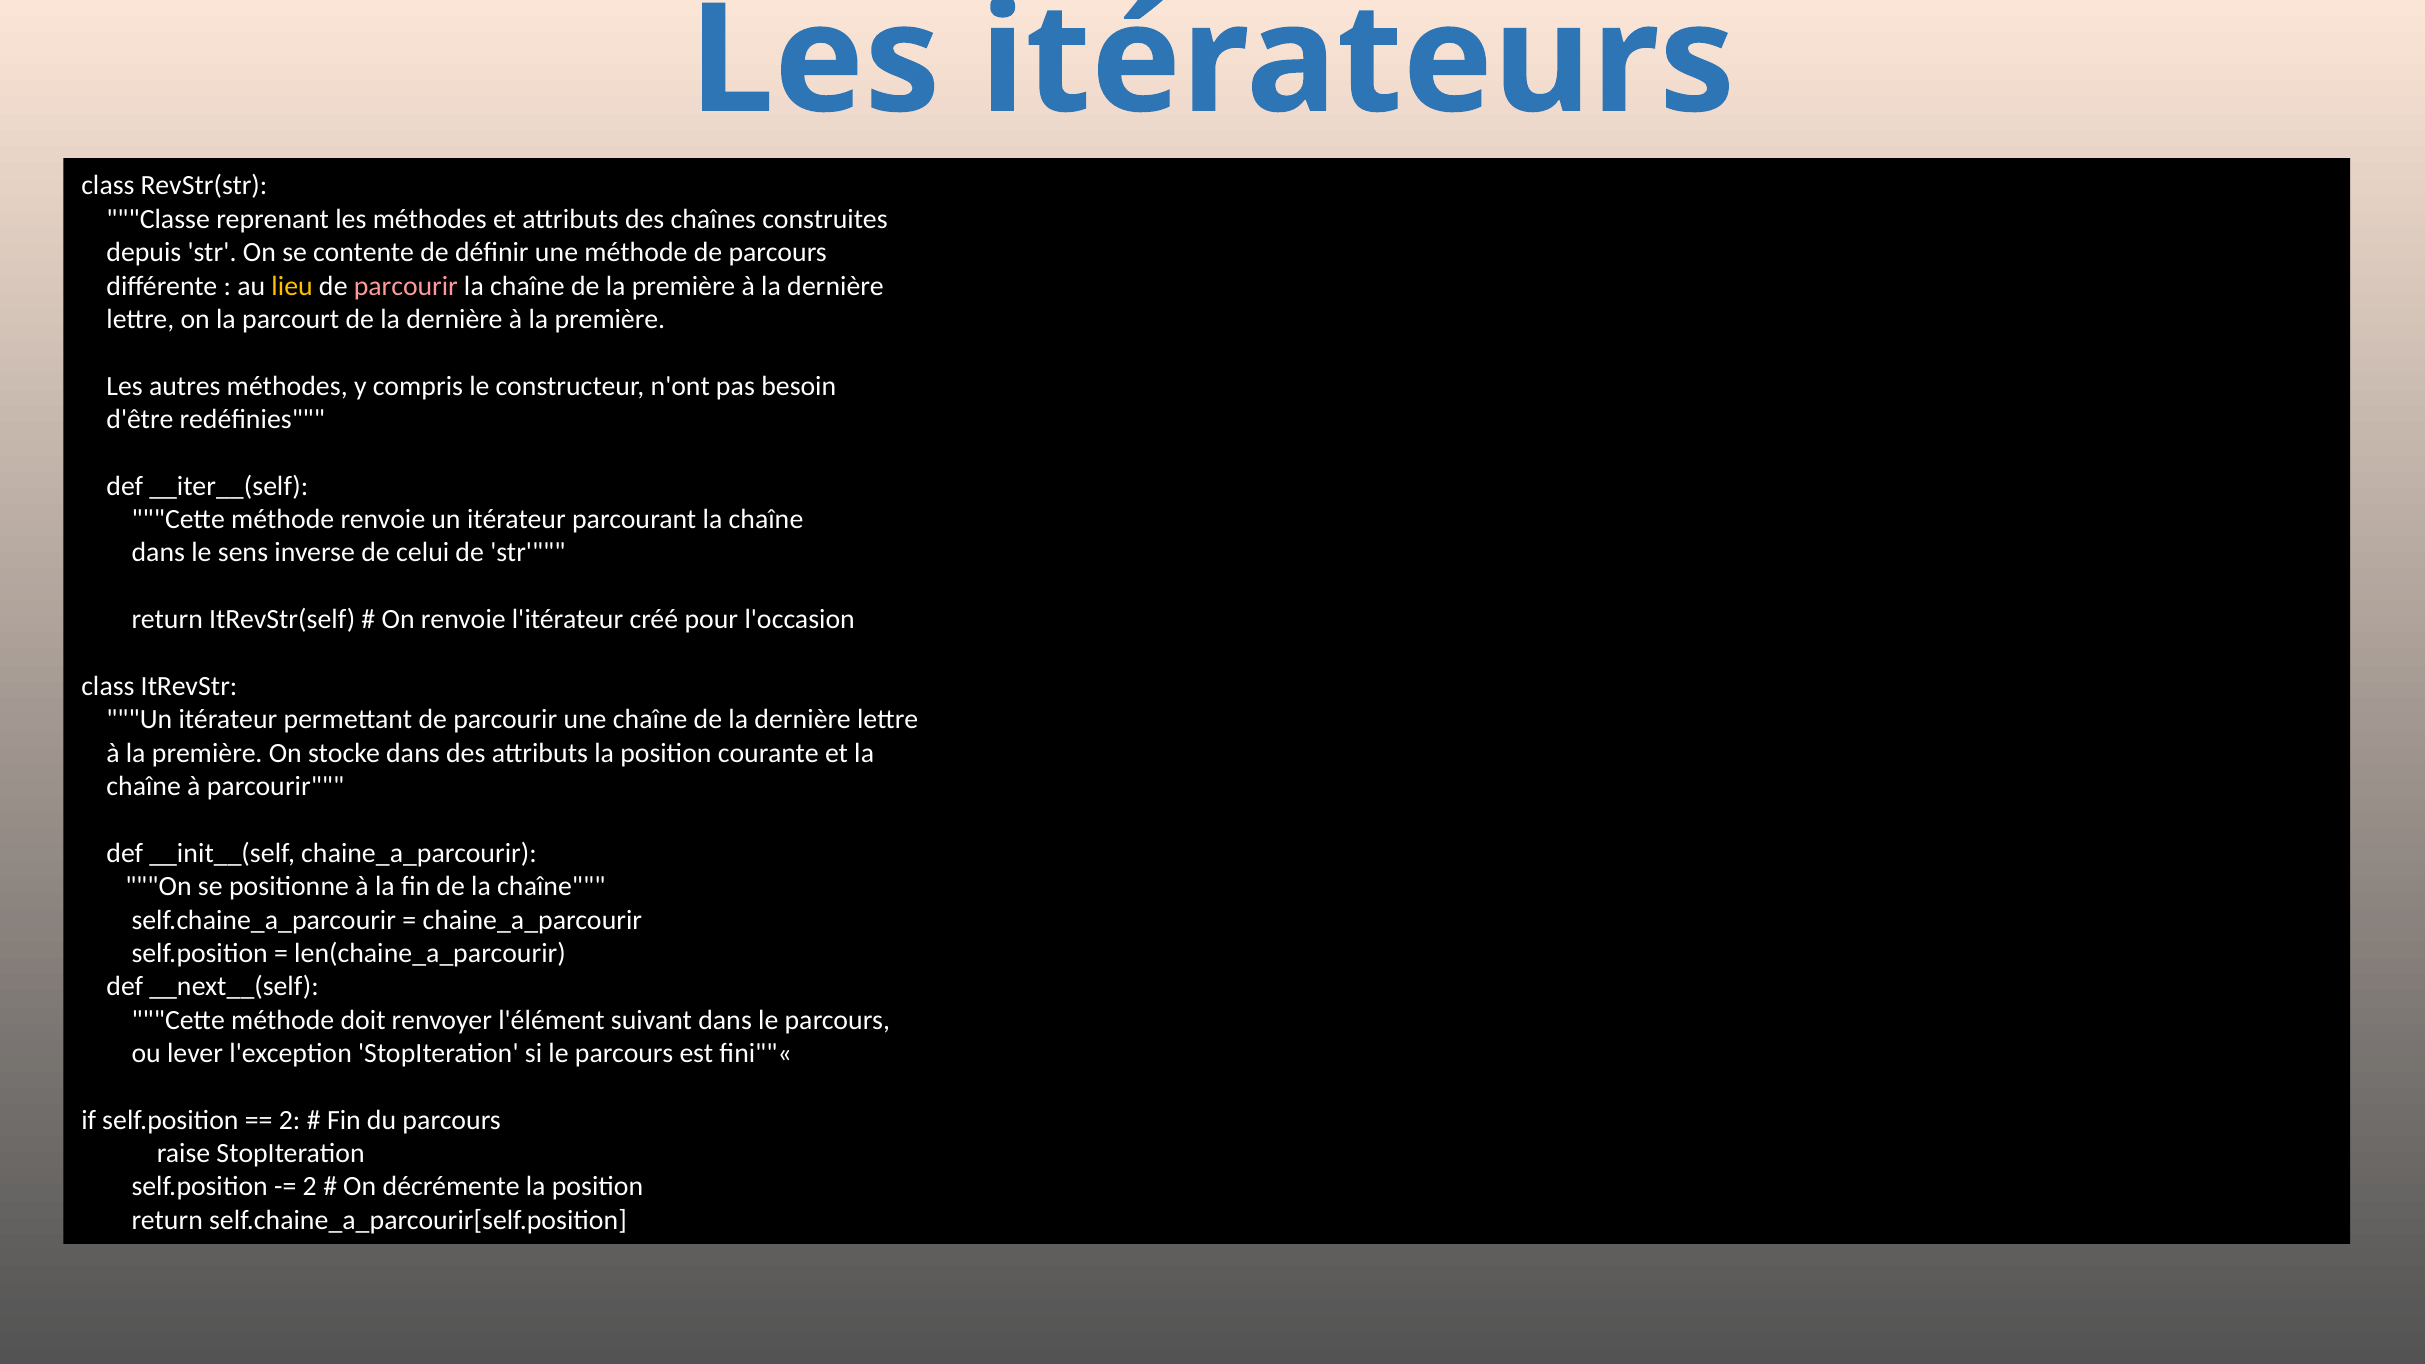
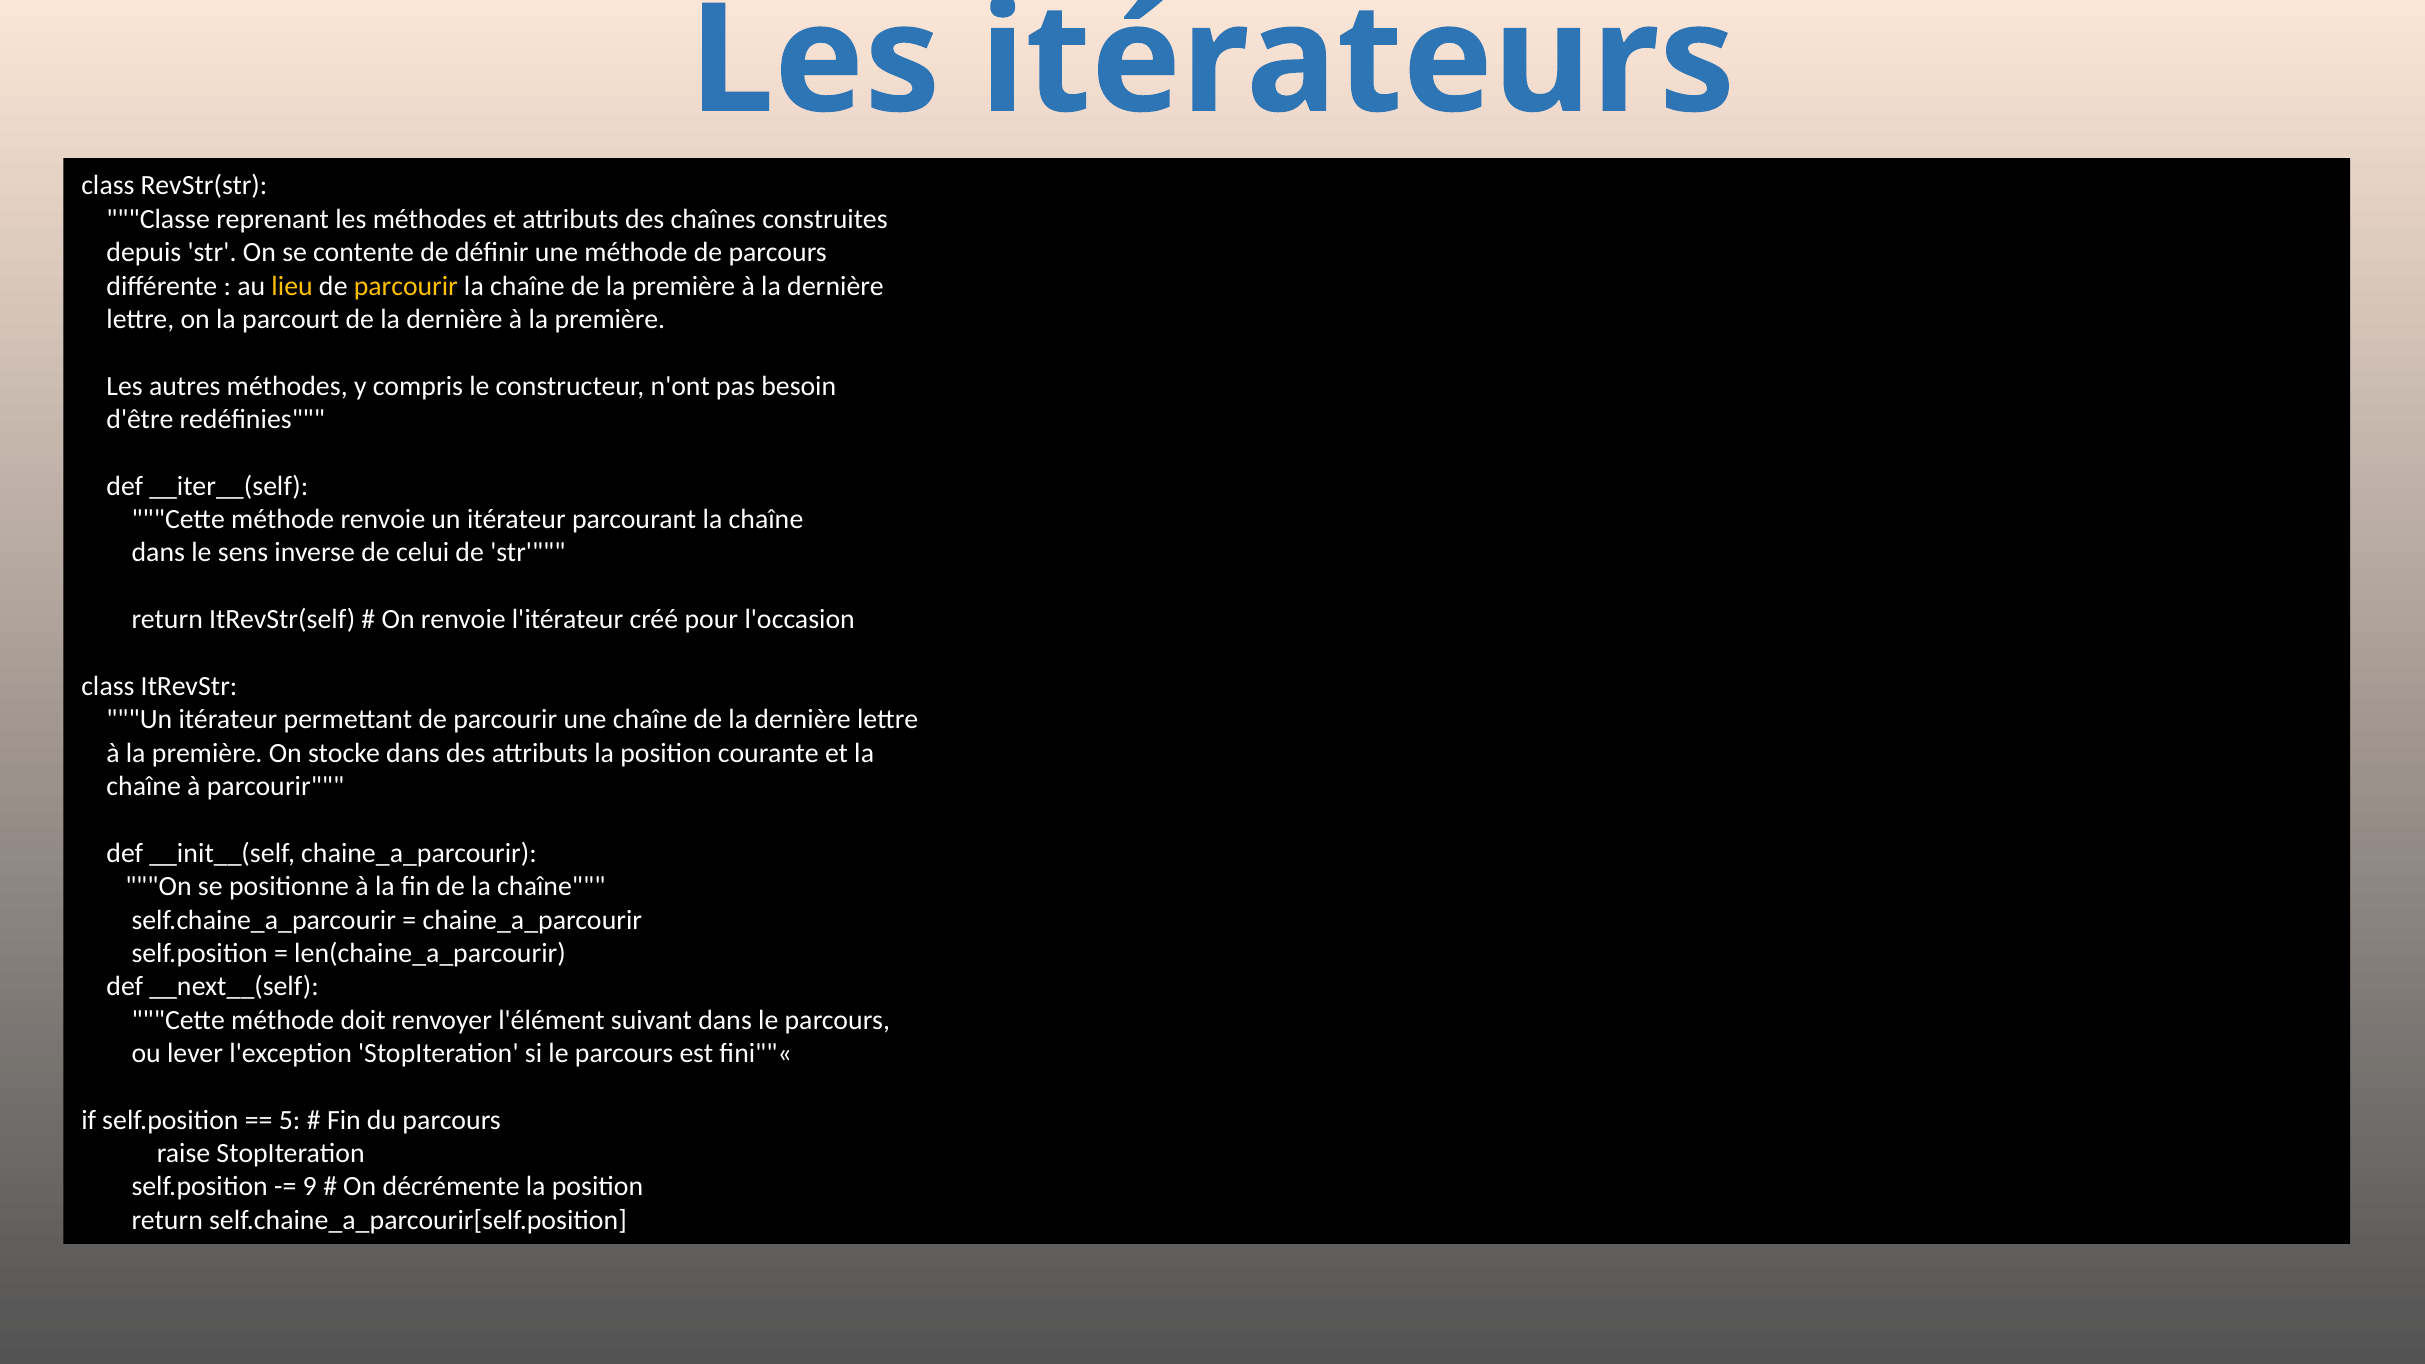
parcourir at (406, 286) colour: pink -> yellow
2 at (290, 1120): 2 -> 5
2 at (310, 1187): 2 -> 9
